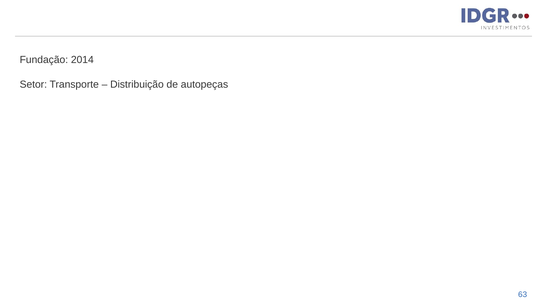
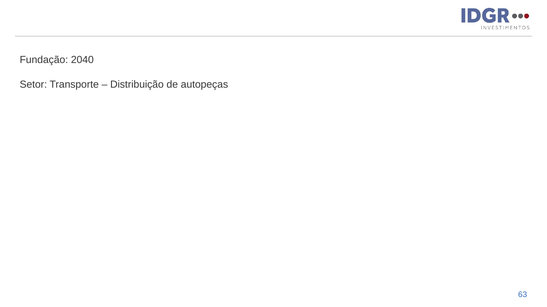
2014: 2014 -> 2040
